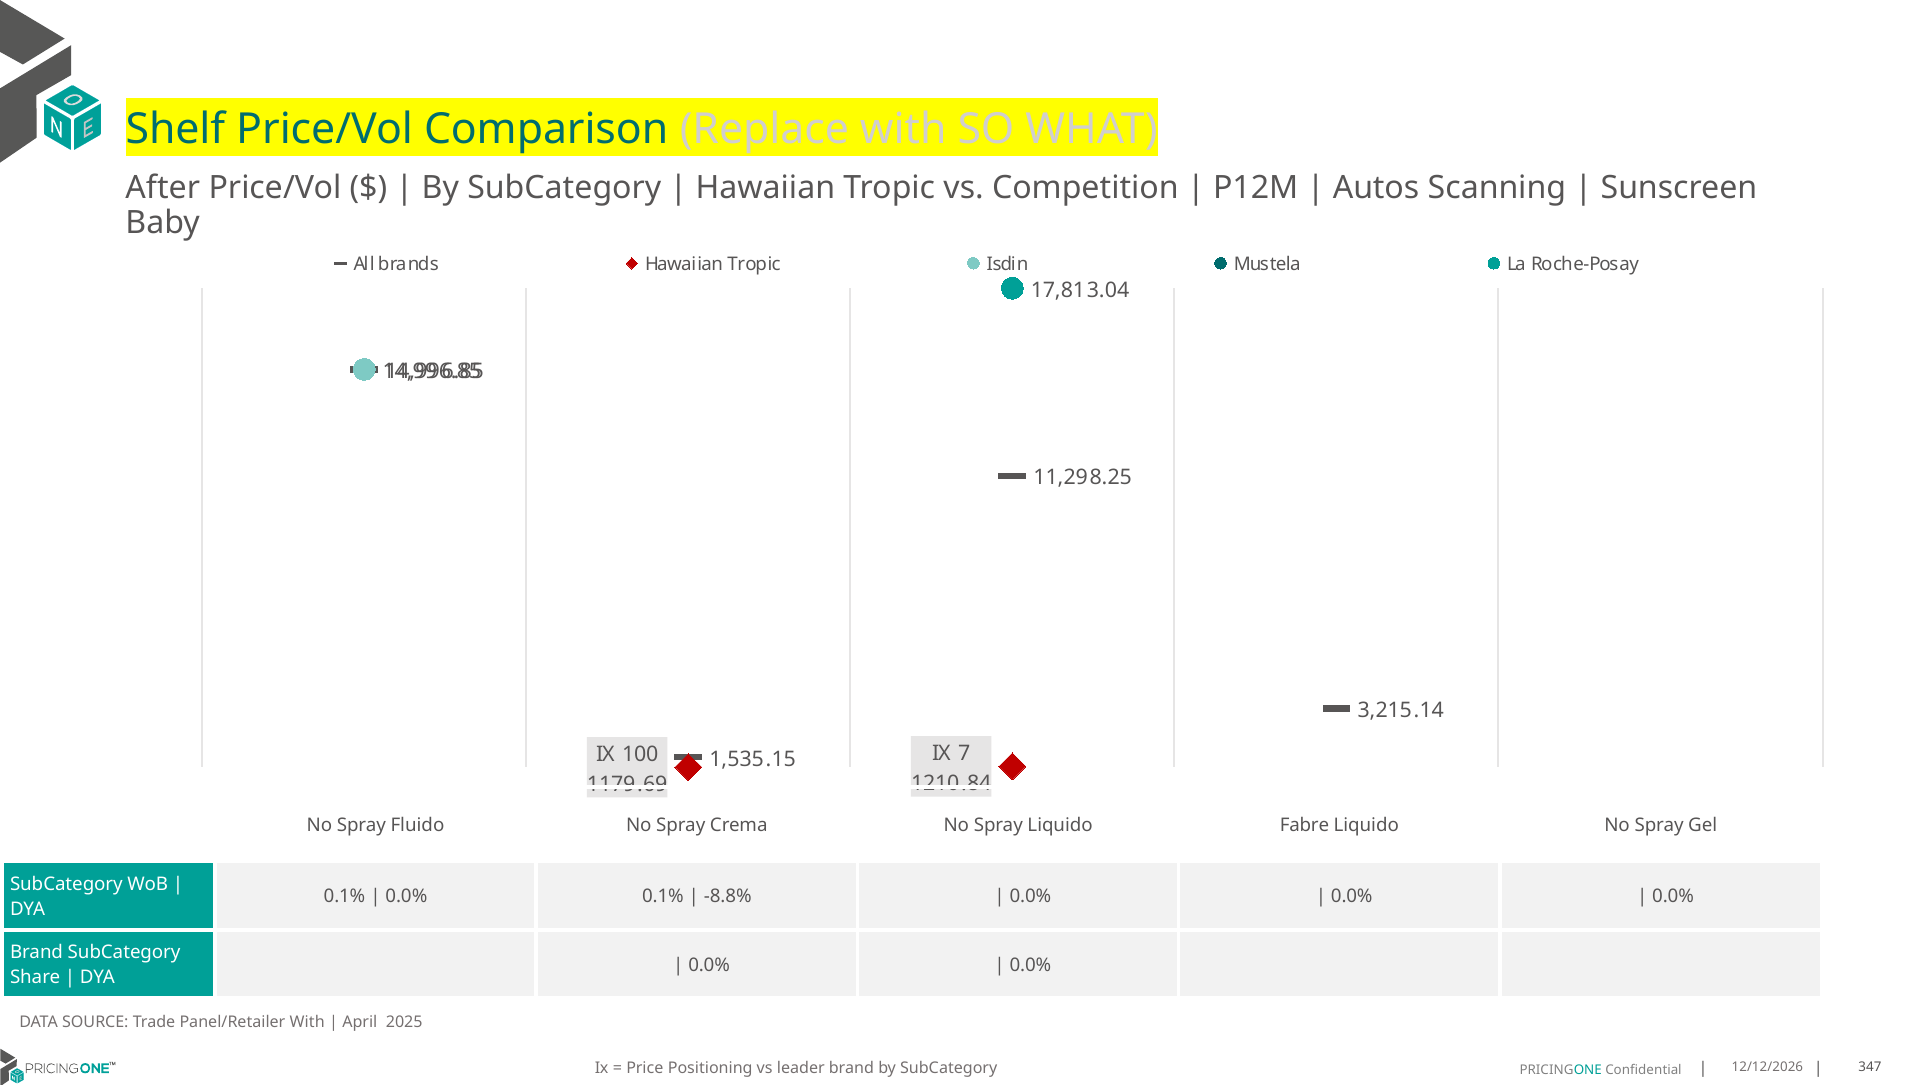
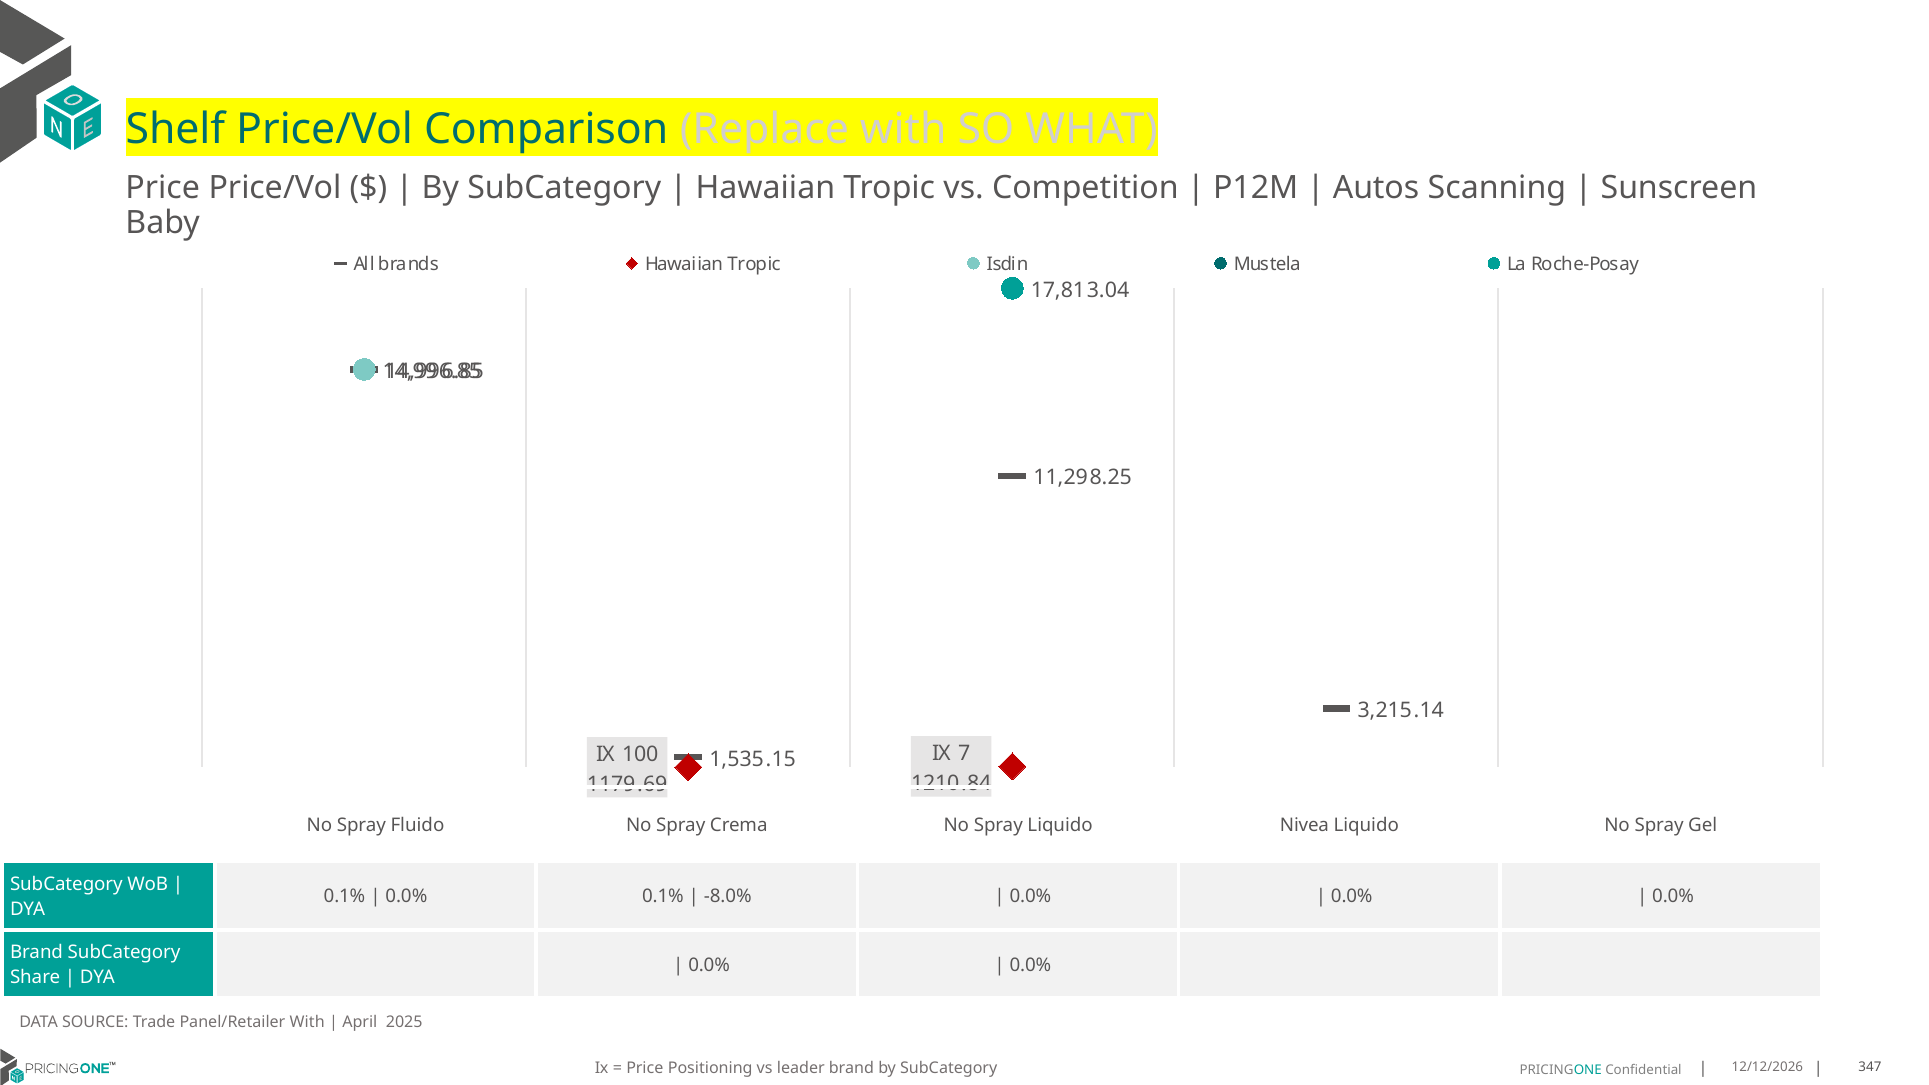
After at (163, 188): After -> Price
Fabre: Fabre -> Nivea
-8.8%: -8.8% -> -8.0%
